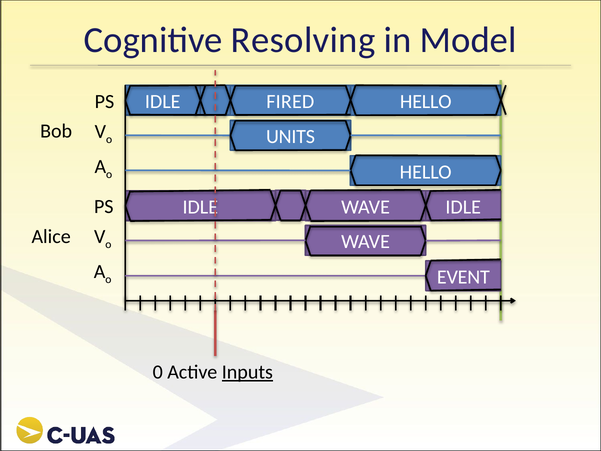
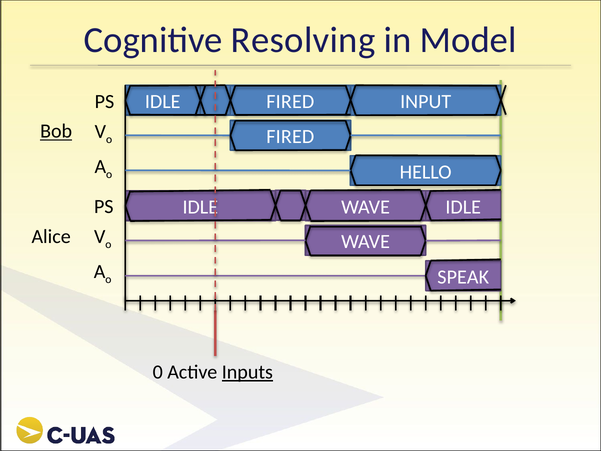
HELLO at (426, 102): HELLO -> INPUT
Bob underline: none -> present
UNITS at (291, 137): UNITS -> FIRED
EVENT: EVENT -> SPEAK
